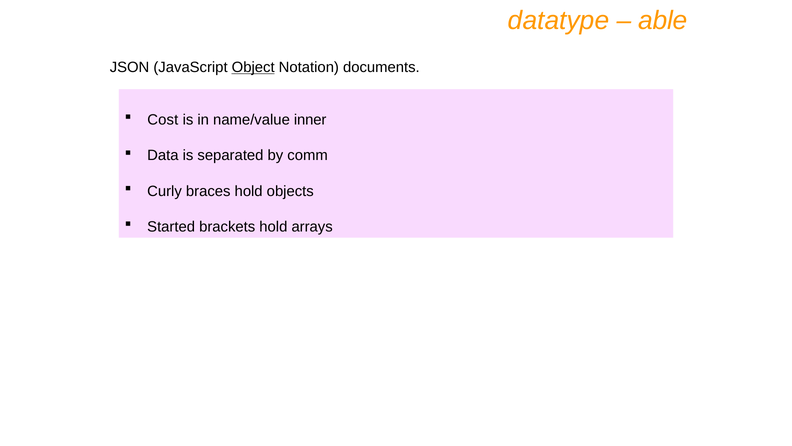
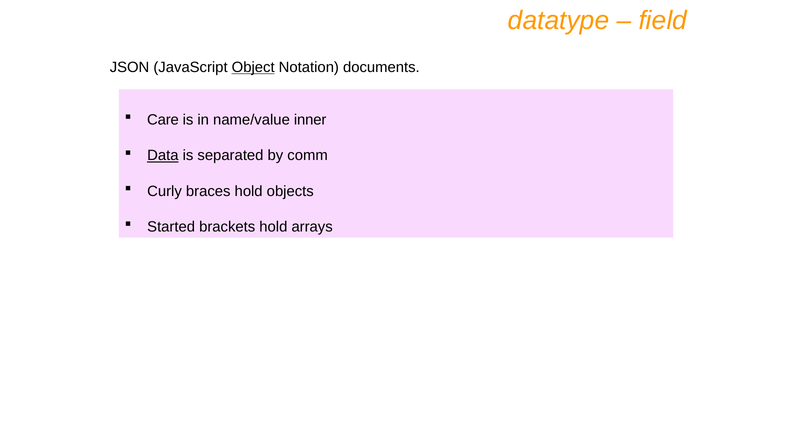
able: able -> field
Cost: Cost -> Care
Data underline: none -> present
